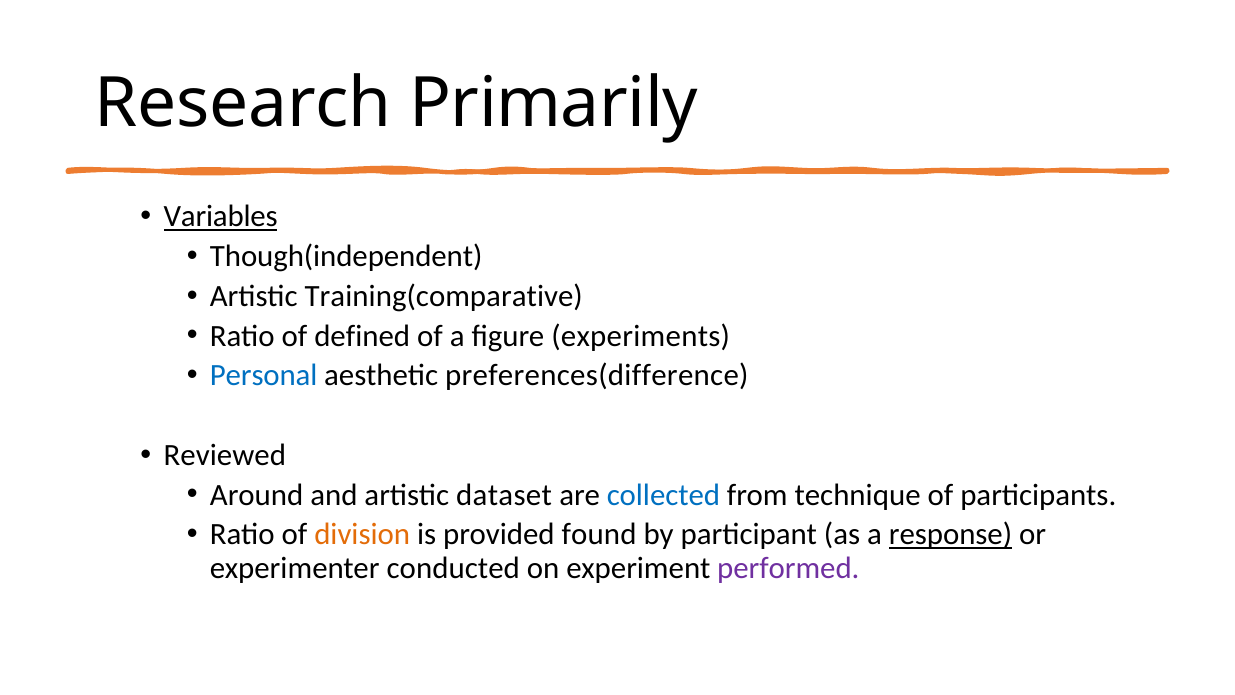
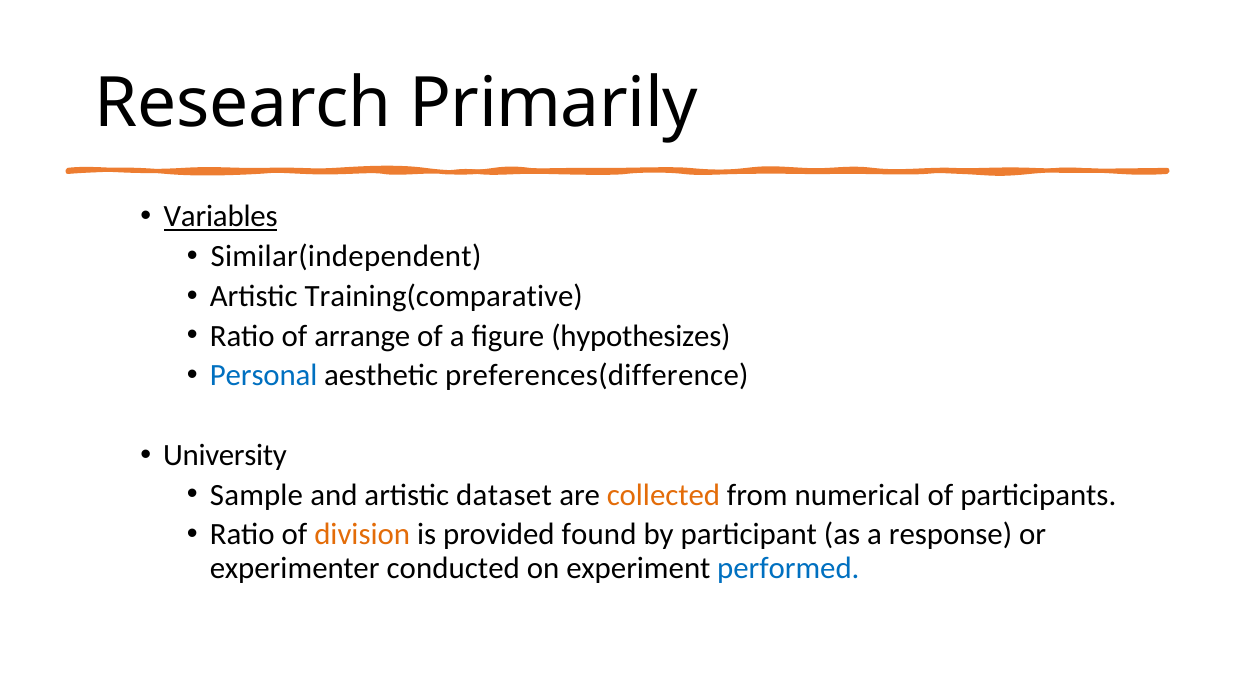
Though(independent: Though(independent -> Similar(independent
defined: defined -> arrange
experiments: experiments -> hypothesizes
Reviewed: Reviewed -> University
Around: Around -> Sample
collected colour: blue -> orange
technique: technique -> numerical
response underline: present -> none
performed colour: purple -> blue
